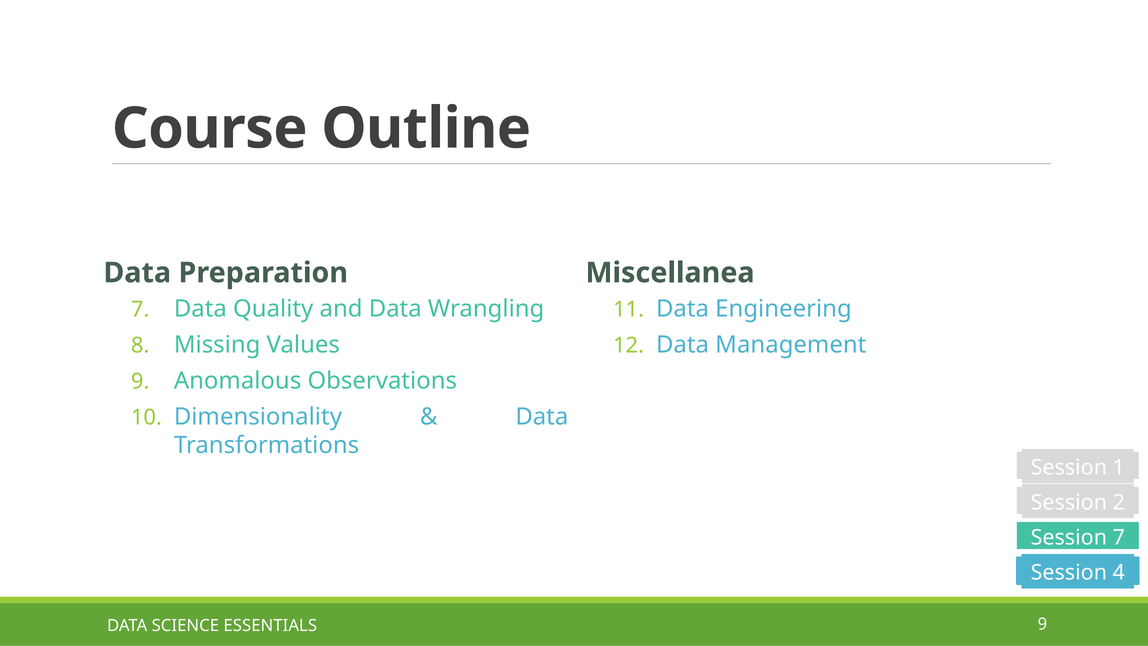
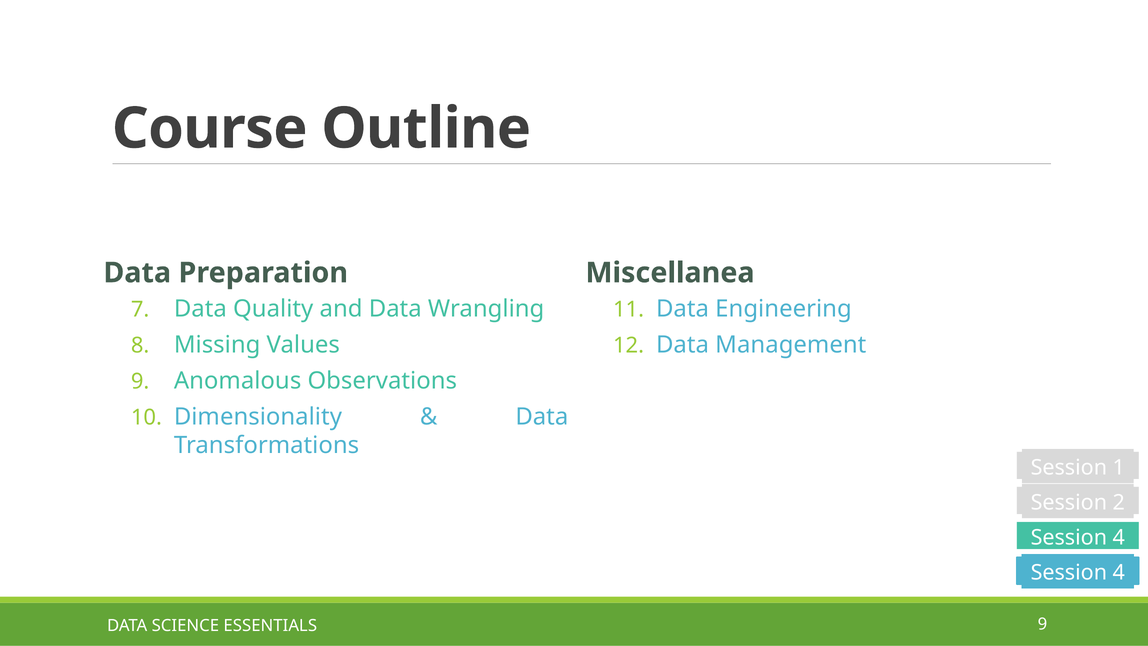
7 at (1119, 537): 7 -> 4
